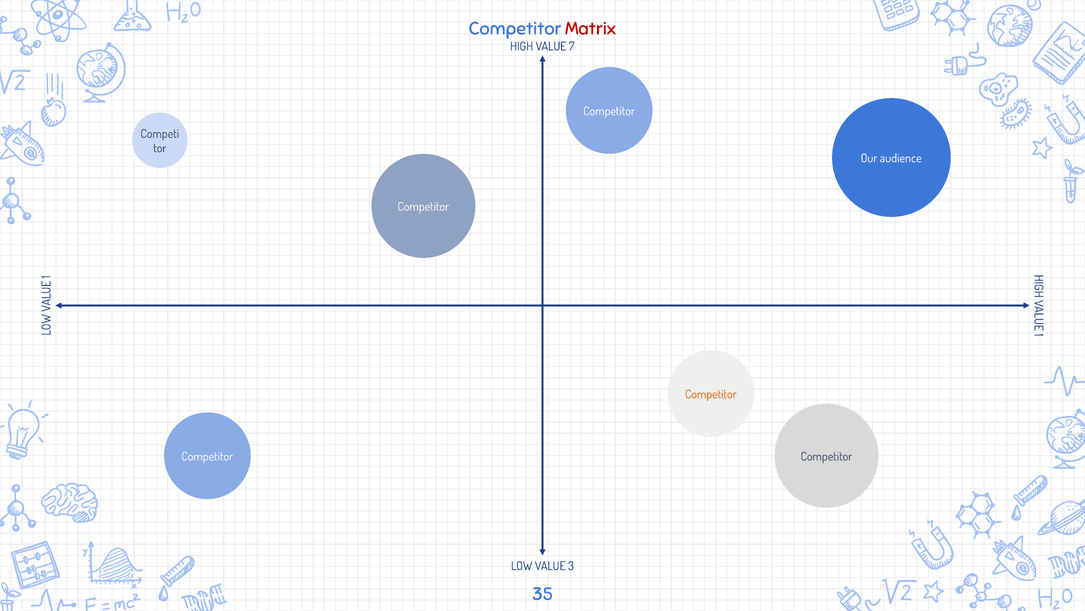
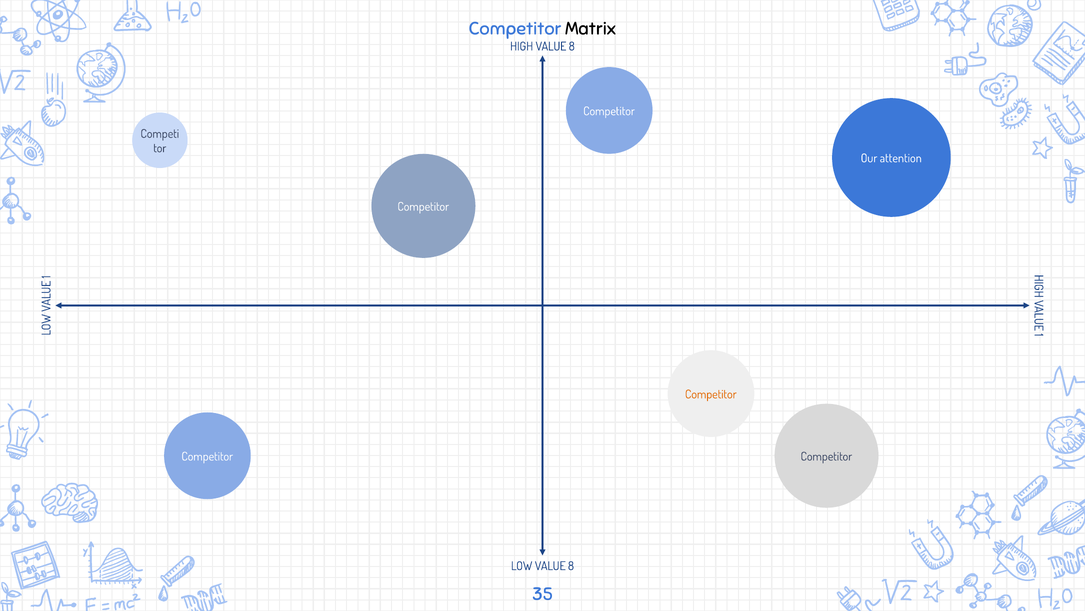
Matrix colour: red -> black
HIGH VALUE 7: 7 -> 8
audience: audience -> attention
LOW VALUE 3: 3 -> 8
